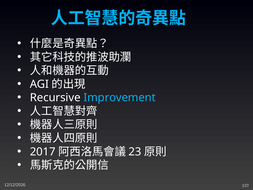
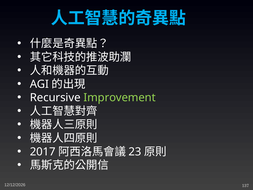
Improvement colour: light blue -> light green
